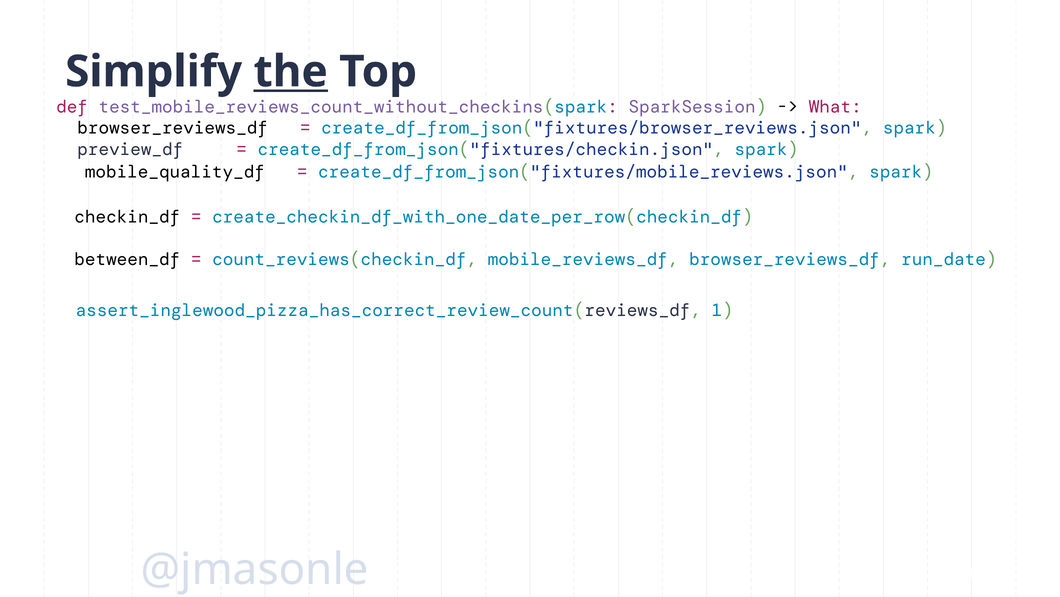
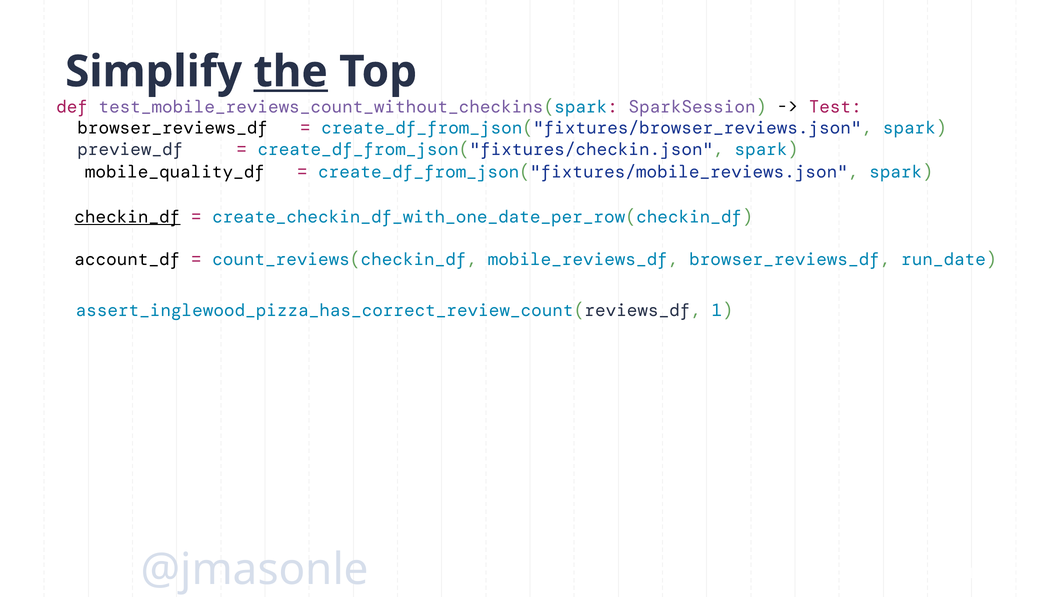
What: What -> Test
checkin_df underline: none -> present
between_df: between_df -> account_df
